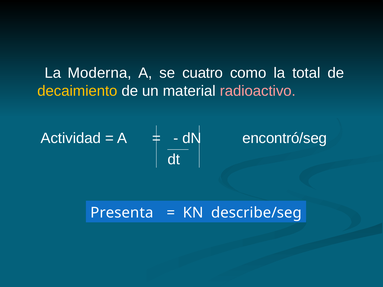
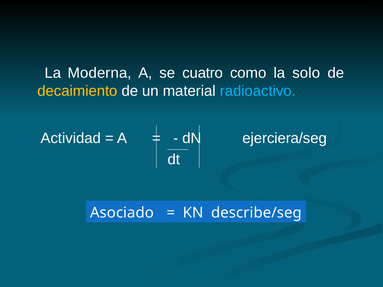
total: total -> solo
radioactivo colour: pink -> light blue
encontró/seg: encontró/seg -> ejerciera/seg
Presenta: Presenta -> Asociado
